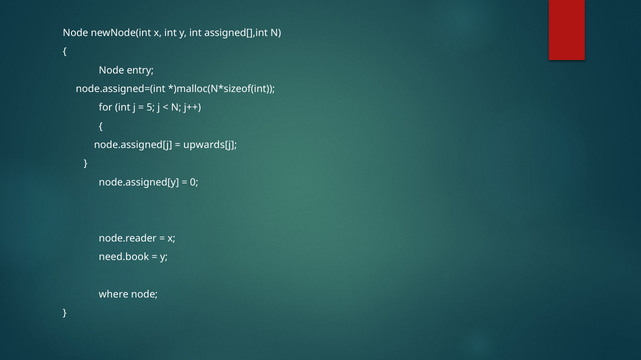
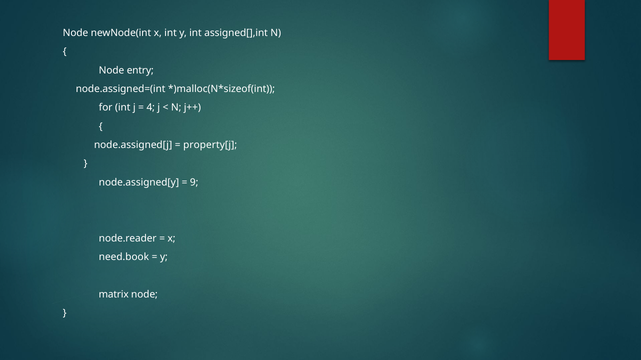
5: 5 -> 4
upwards[j: upwards[j -> property[j
0: 0 -> 9
where: where -> matrix
